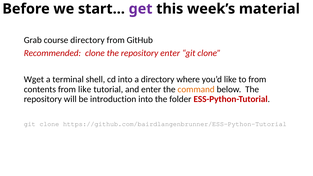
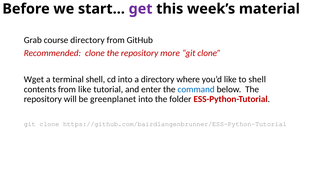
repository enter: enter -> more
to from: from -> shell
command colour: orange -> blue
introduction: introduction -> greenplanet
